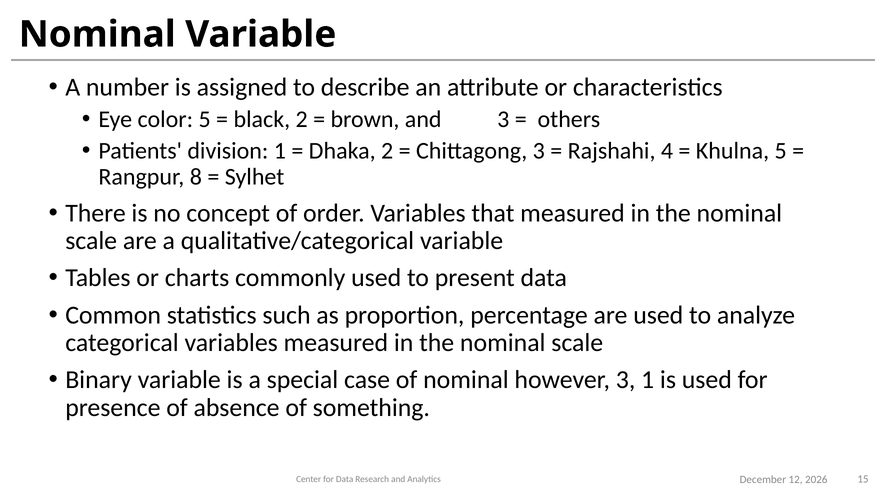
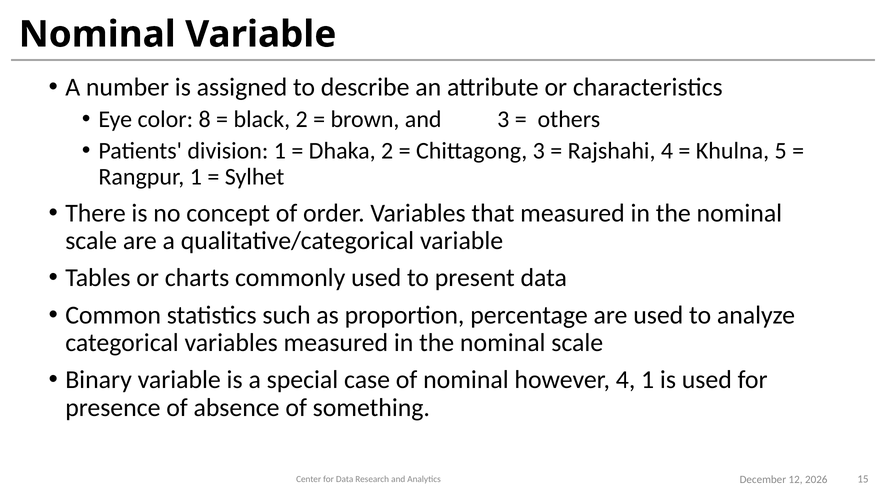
color 5: 5 -> 8
Rangpur 8: 8 -> 1
however 3: 3 -> 4
